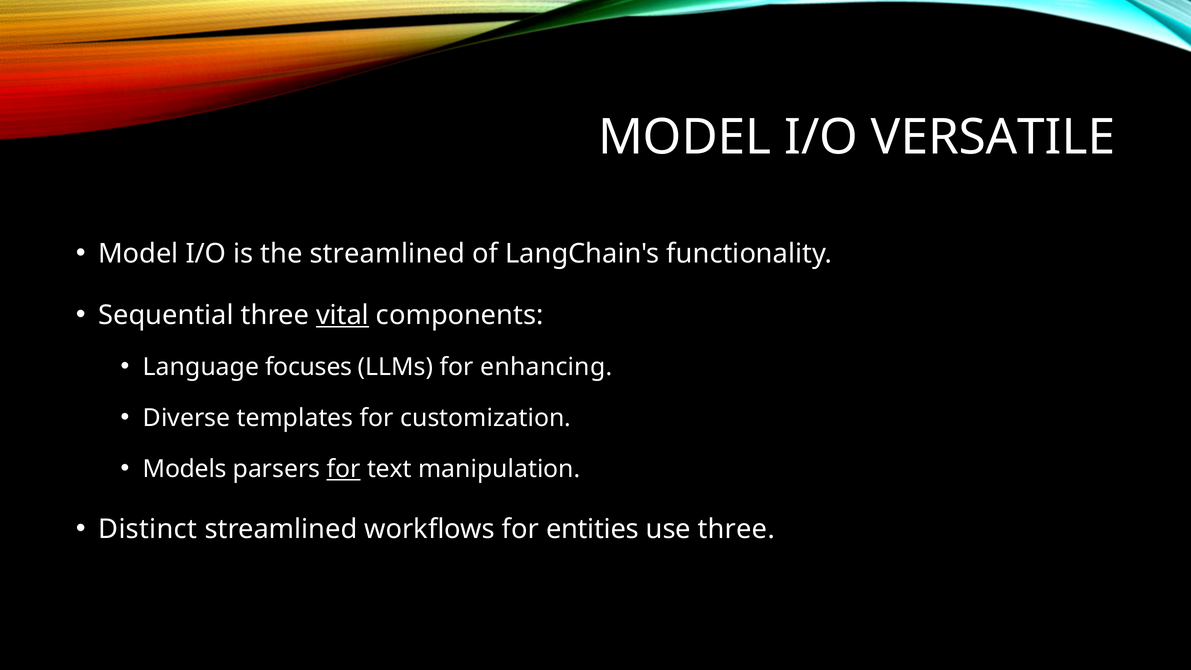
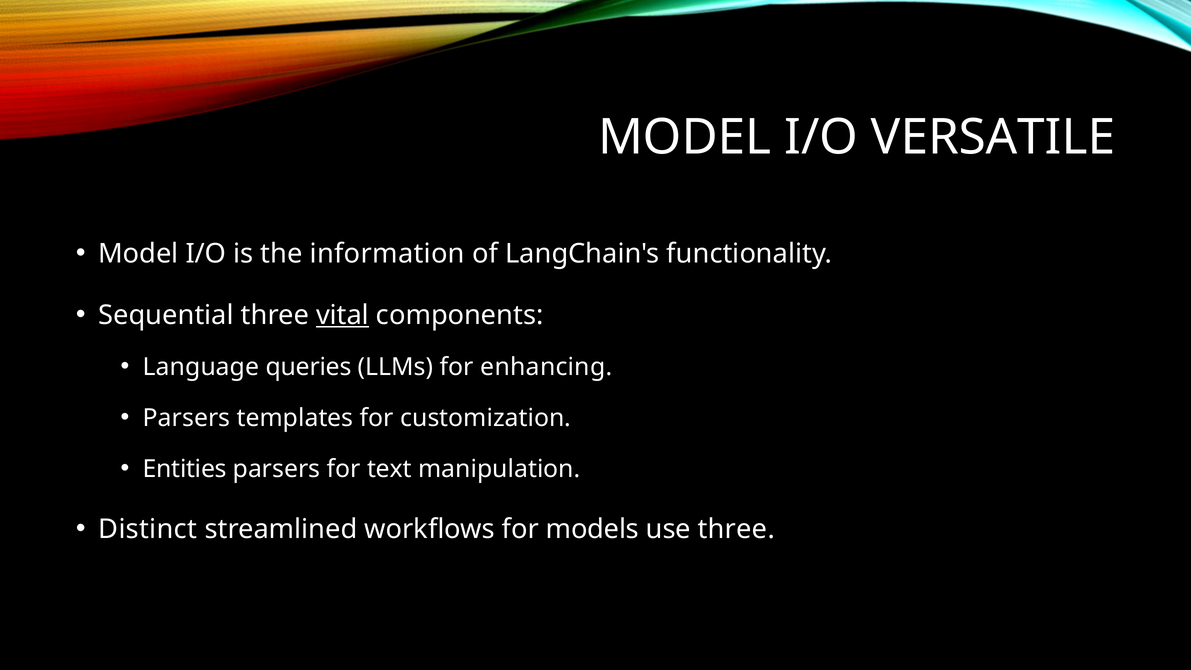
the streamlined: streamlined -> information
focuses: focuses -> queries
Diverse at (187, 418): Diverse -> Parsers
Models: Models -> Entities
for at (344, 469) underline: present -> none
entities: entities -> models
